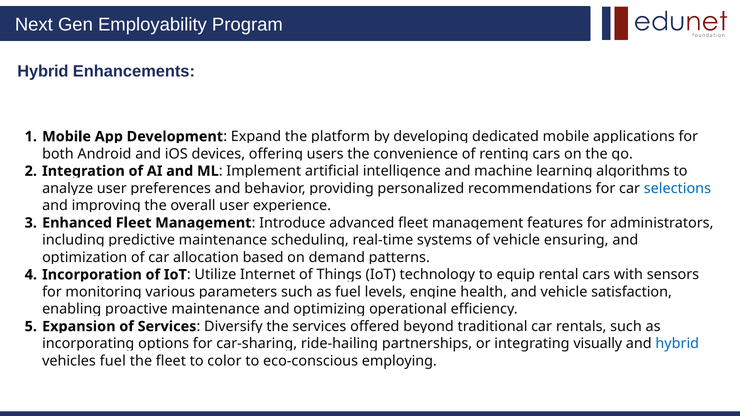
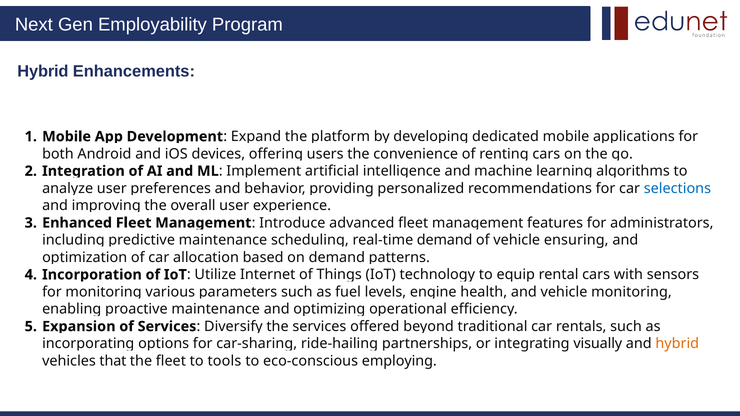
systems at (445, 240): systems -> demand
vehicle satisfaction: satisfaction -> monitoring
hybrid at (677, 344) colour: blue -> orange
vehicles fuel: fuel -> that
color: color -> tools
